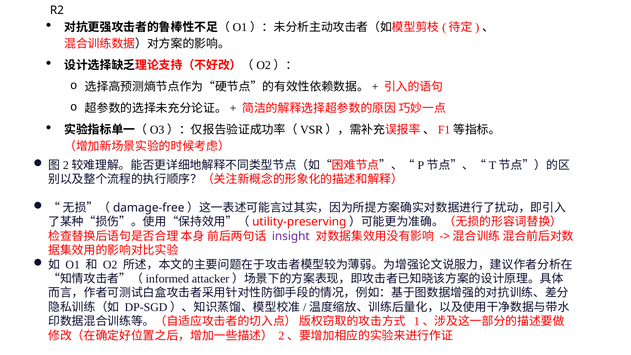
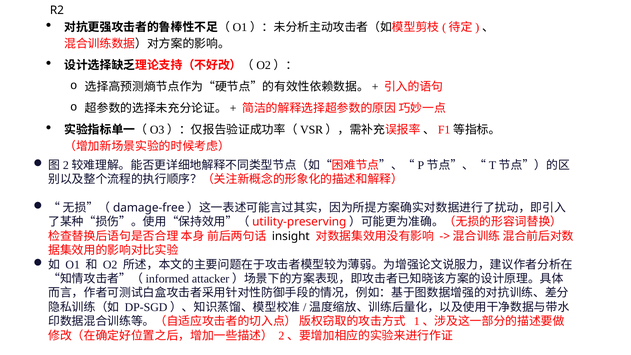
insight colour: purple -> black
